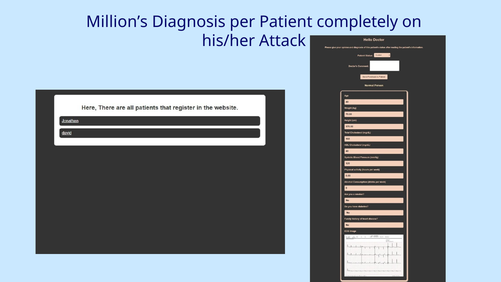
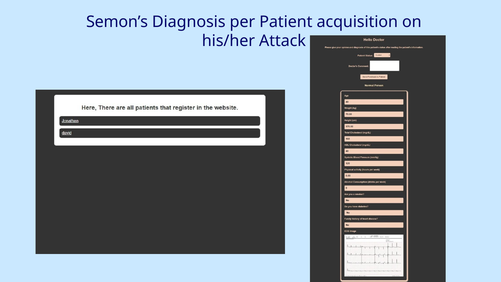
Million’s: Million’s -> Semon’s
completely: completely -> acquisition
